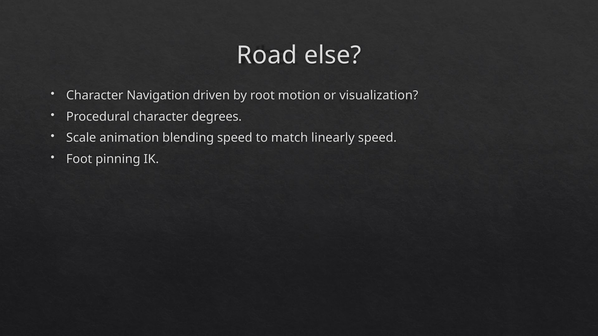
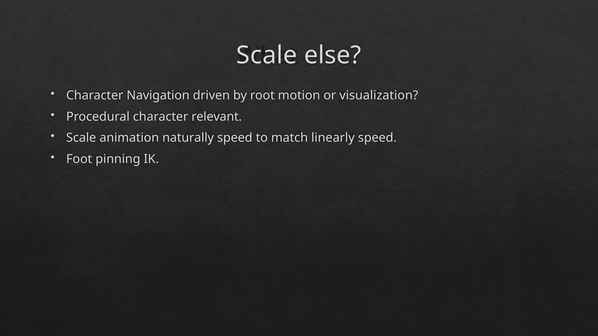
Road at (267, 55): Road -> Scale
degrees: degrees -> relevant
blending: blending -> naturally
